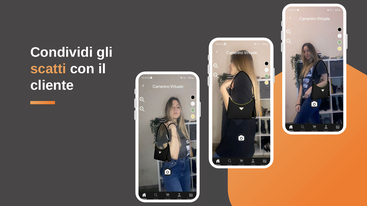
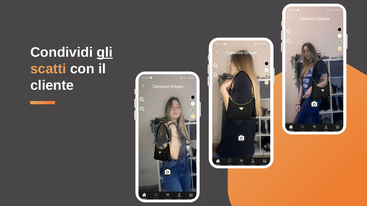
gli underline: none -> present
